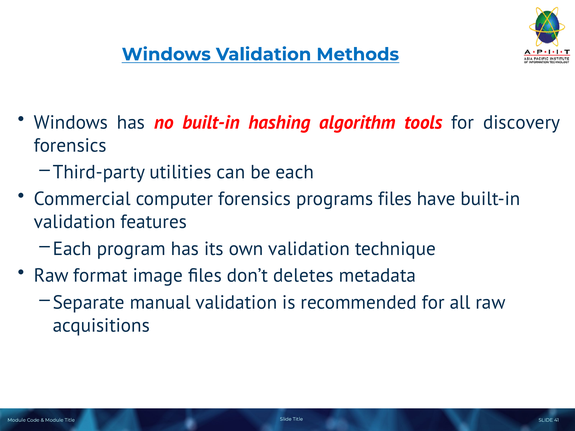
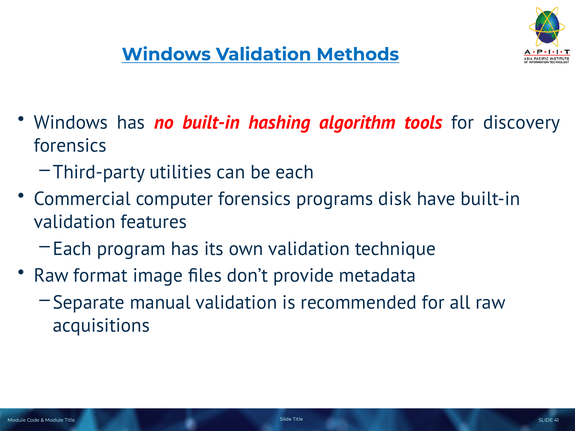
programs files: files -> disk
deletes: deletes -> provide
